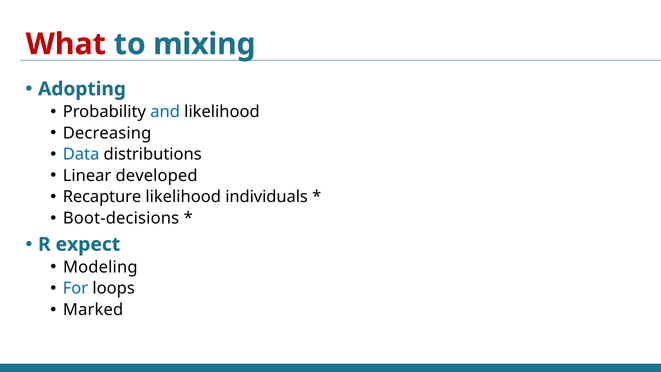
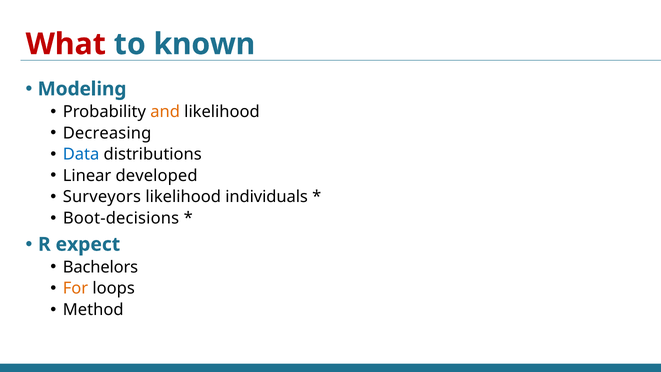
mixing: mixing -> known
Adopting: Adopting -> Modeling
and colour: blue -> orange
Recapture: Recapture -> Surveyors
Modeling: Modeling -> Bachelors
For colour: blue -> orange
Marked: Marked -> Method
